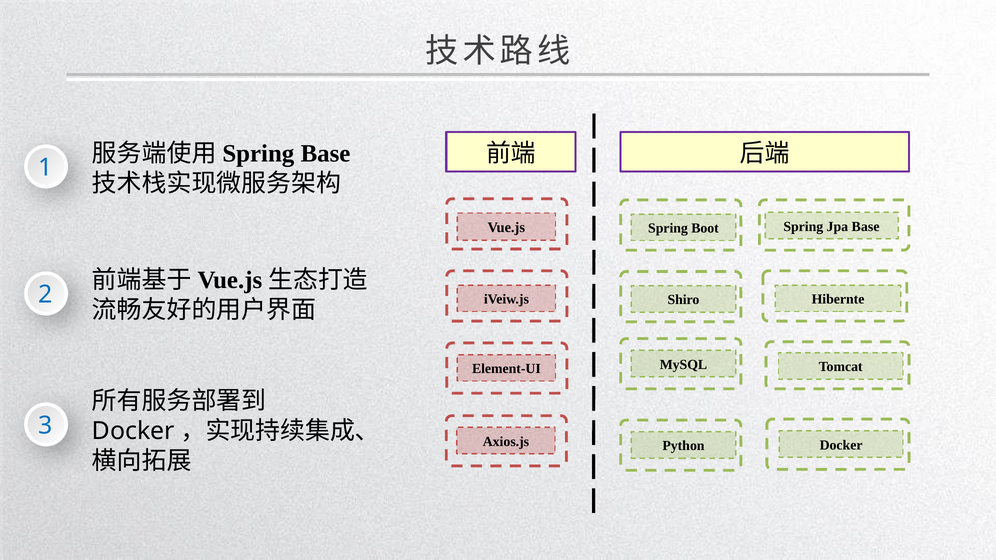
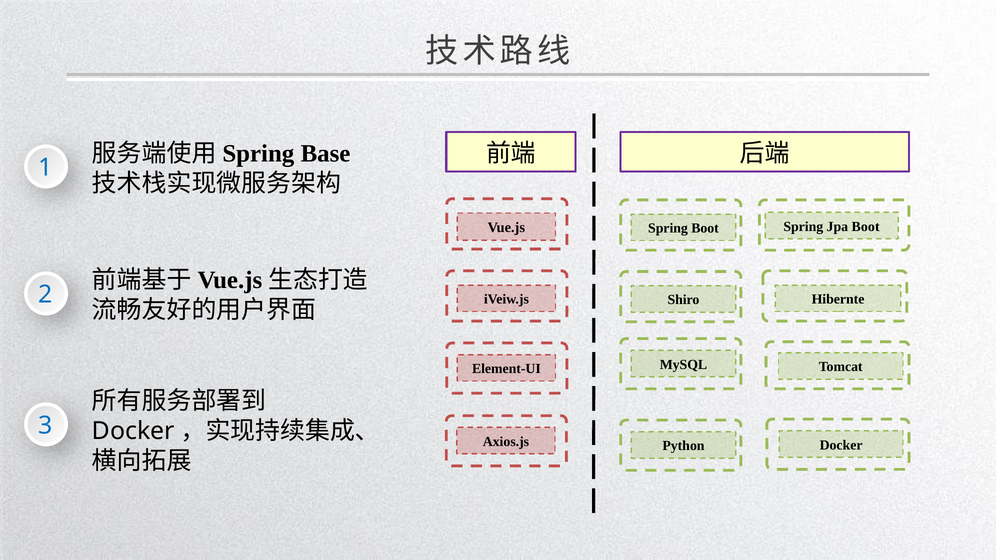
Jpa Base: Base -> Boot
